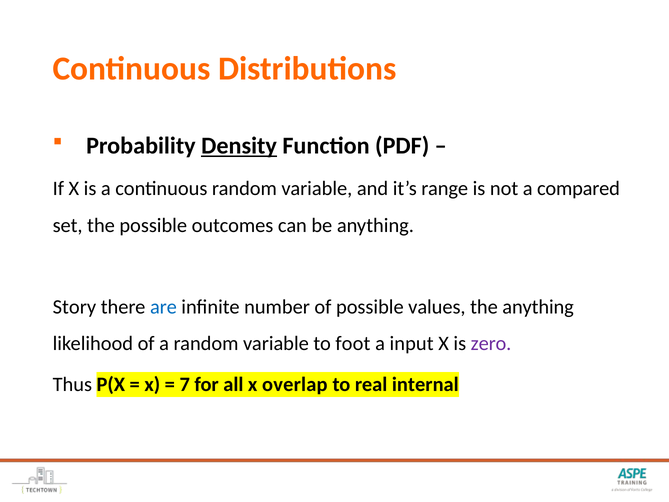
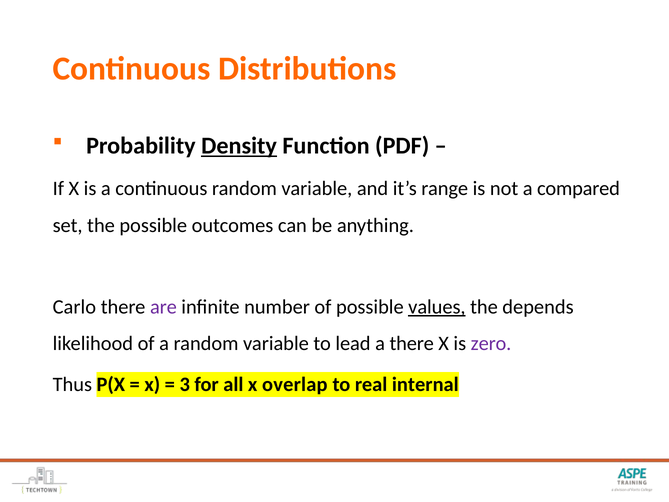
Story: Story -> Carlo
are colour: blue -> purple
values underline: none -> present
the anything: anything -> depends
foot: foot -> lead
a input: input -> there
7: 7 -> 3
